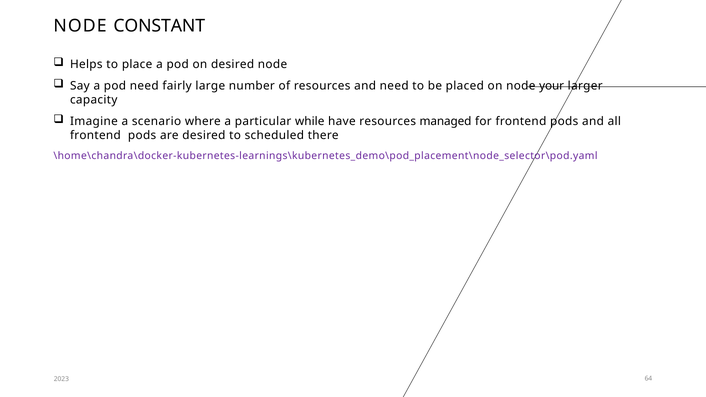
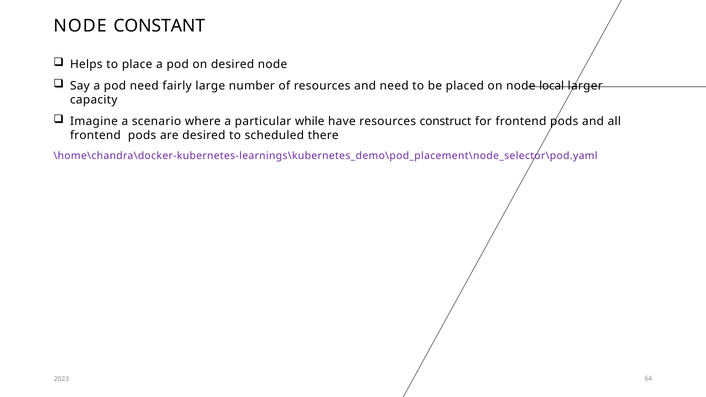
your: your -> local
managed: managed -> construct
